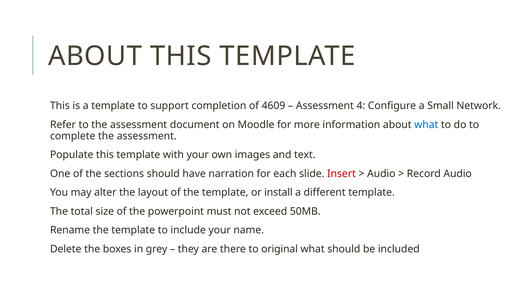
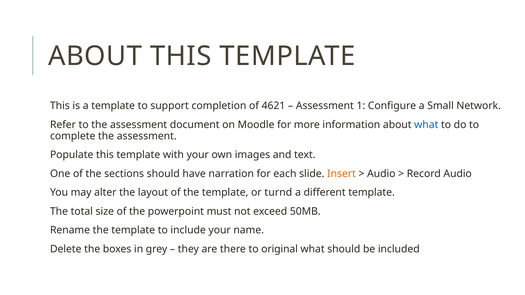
4609: 4609 -> 4621
4: 4 -> 1
Insert colour: red -> orange
install: install -> turnd
